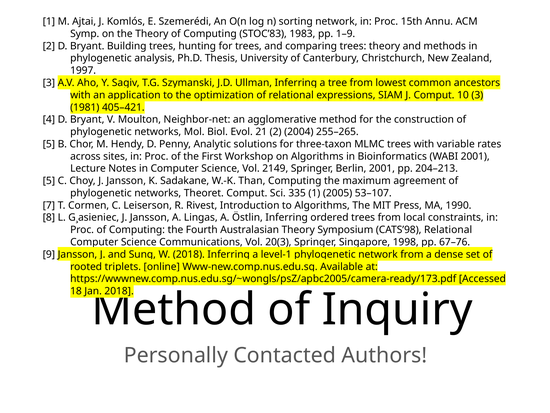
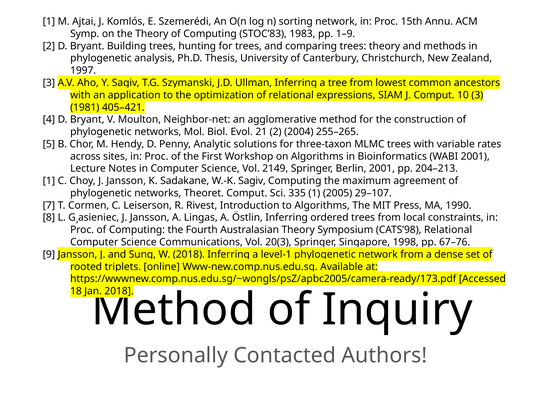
5 at (49, 181): 5 -> 1
W.-K Than: Than -> Sagiv
53–107: 53–107 -> 29–107
